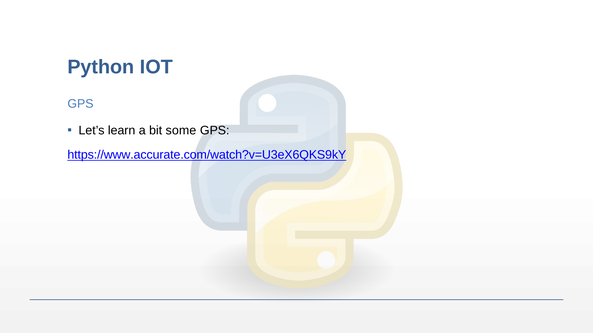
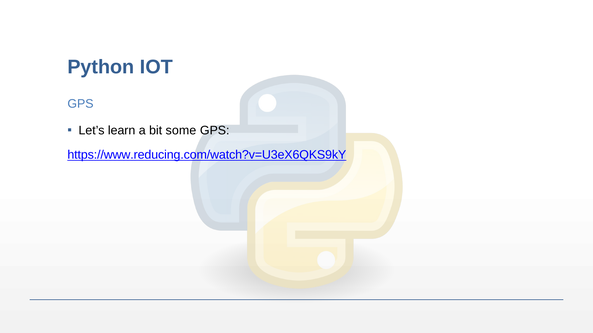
https://www.accurate.com/watch?v=U3eX6QKS9kY: https://www.accurate.com/watch?v=U3eX6QKS9kY -> https://www.reducing.com/watch?v=U3eX6QKS9kY
